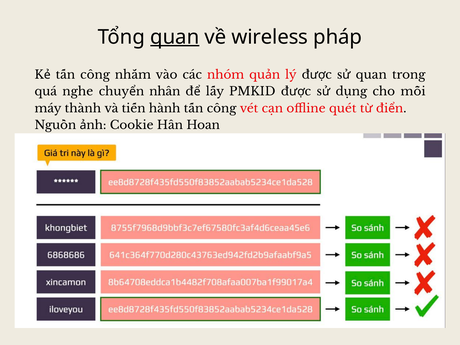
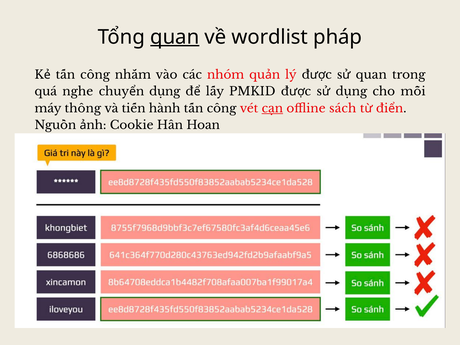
wireless: wireless -> wordlist
nhân at (165, 92): nhân -> dụng
thành: thành -> thông
cạn underline: none -> present
quét: quét -> sách
